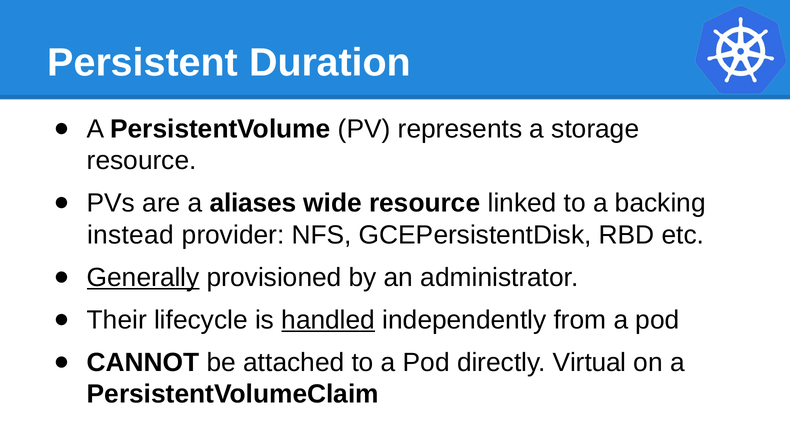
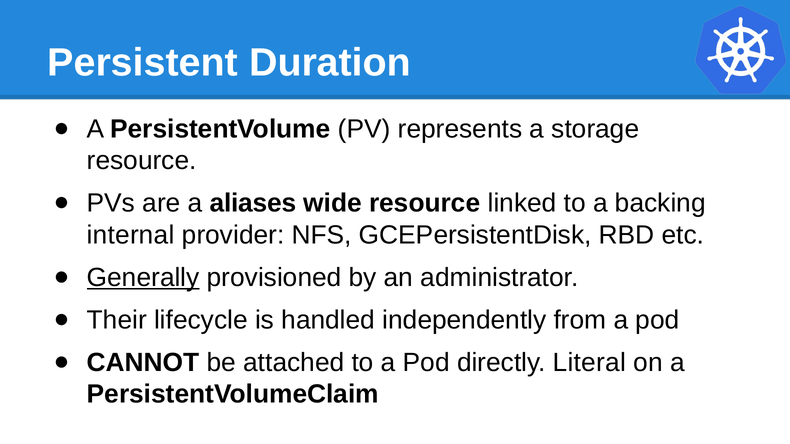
instead: instead -> internal
handled underline: present -> none
Virtual: Virtual -> Literal
